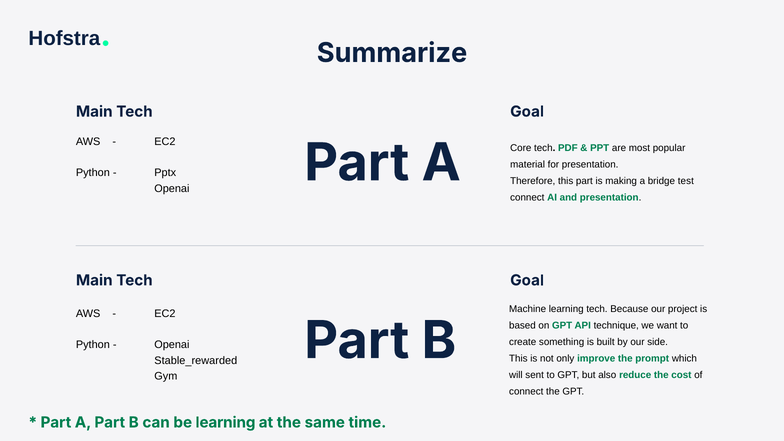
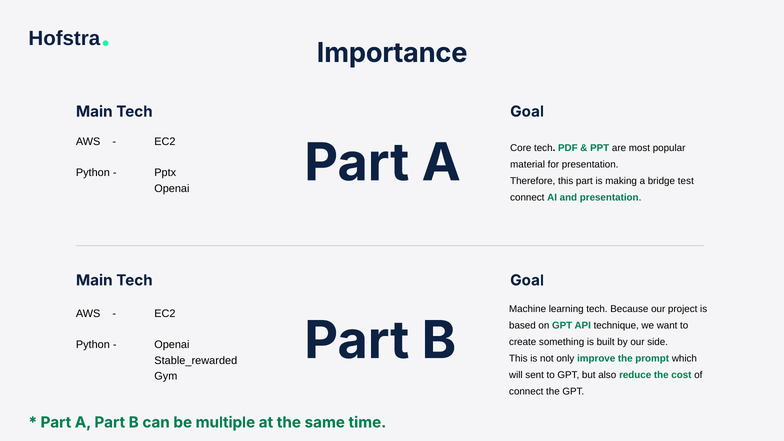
Summarize: Summarize -> Importance
be learning: learning -> multiple
